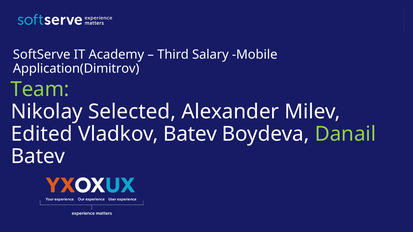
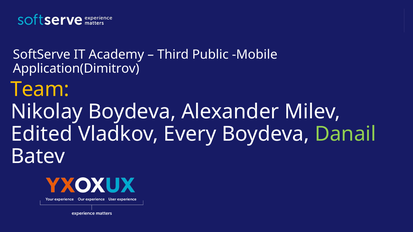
Salary: Salary -> Public
Team colour: light green -> yellow
Nikolay Selected: Selected -> Boydeva
Vladkov Batev: Batev -> Every
